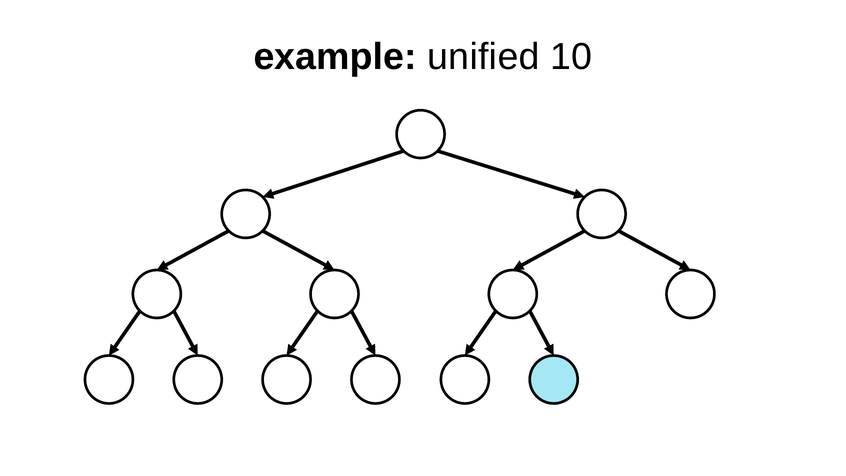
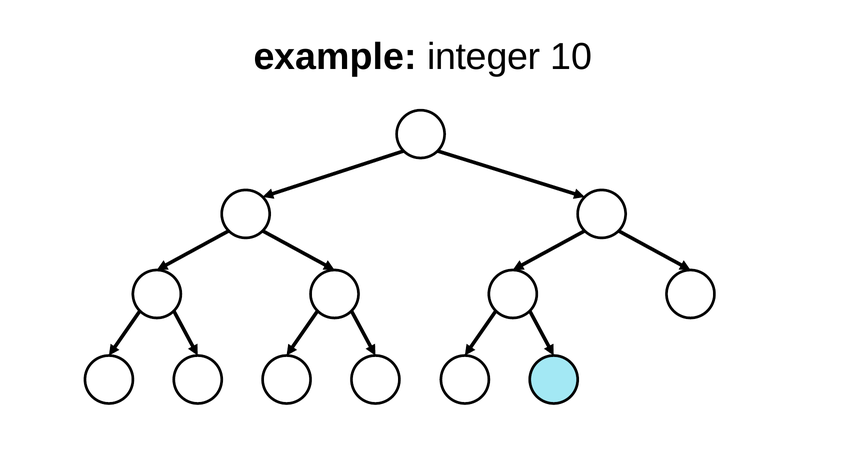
unified: unified -> integer
